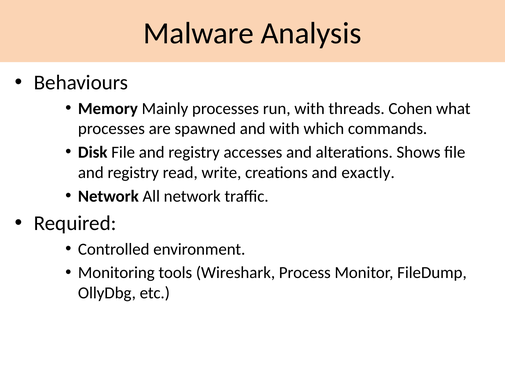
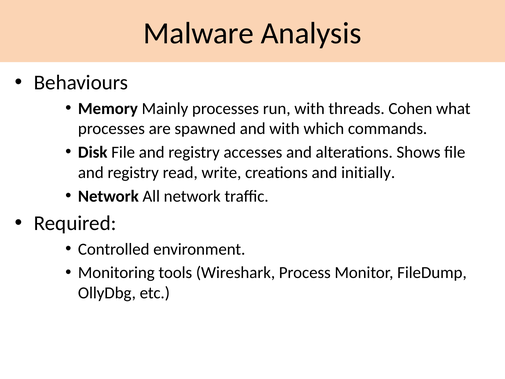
exactly: exactly -> initially
